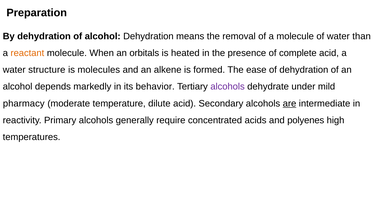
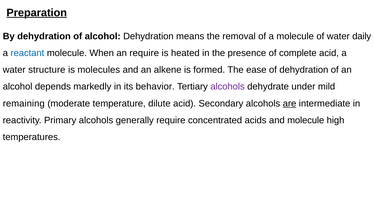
Preparation underline: none -> present
than: than -> daily
reactant colour: orange -> blue
an orbitals: orbitals -> require
pharmacy: pharmacy -> remaining
and polyenes: polyenes -> molecule
